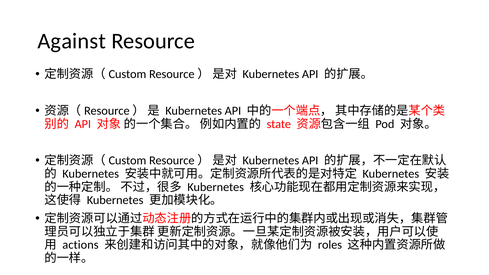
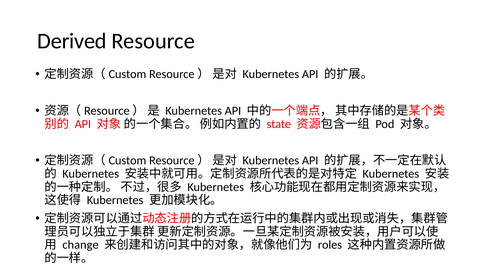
Against: Against -> Derived
actions: actions -> change
